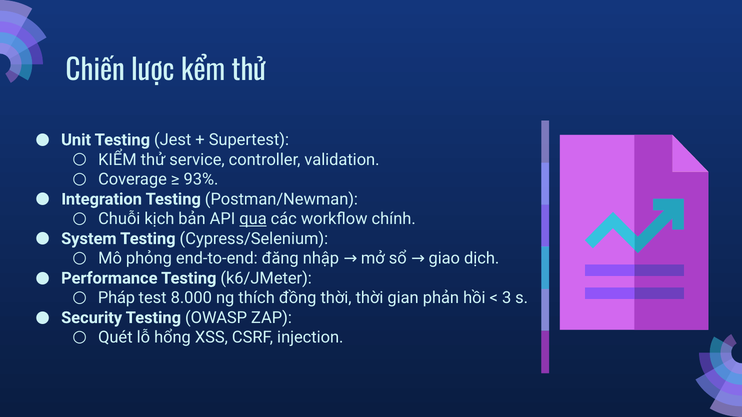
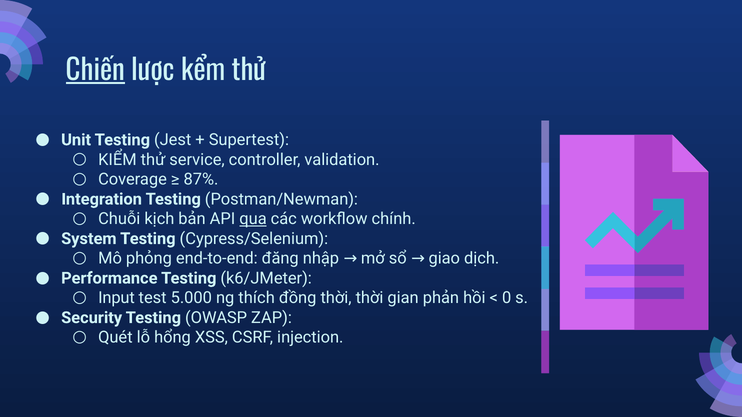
Chiến underline: none -> present
93%: 93% -> 87%
Pháp: Pháp -> Input
8.000: 8.000 -> 5.000
3: 3 -> 0
